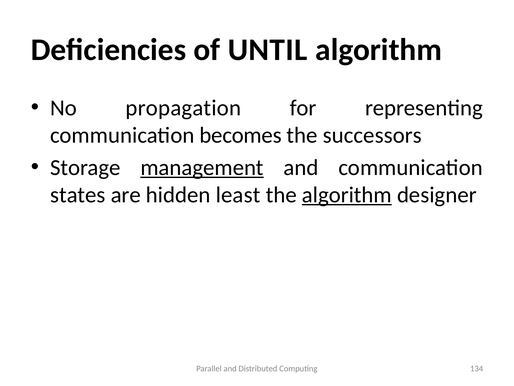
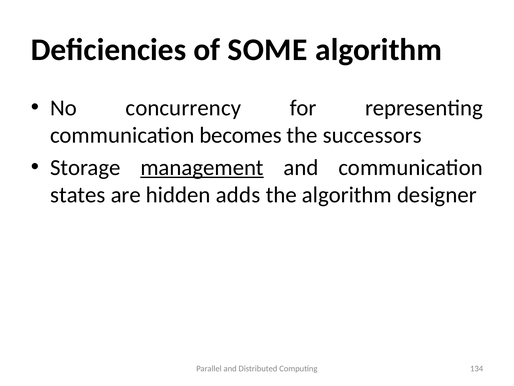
UNTIL: UNTIL -> SOME
propagation: propagation -> concurrency
least: least -> adds
algorithm at (347, 195) underline: present -> none
